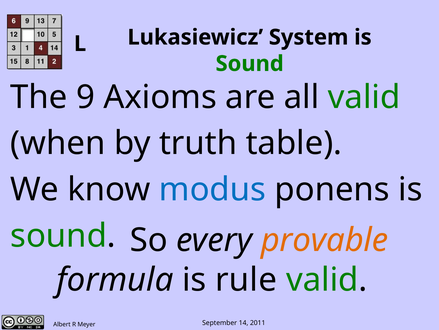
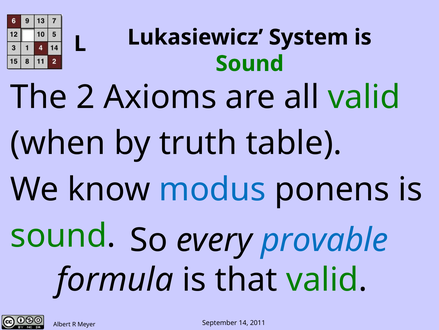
9: 9 -> 2
provable colour: orange -> blue
rule: rule -> that
